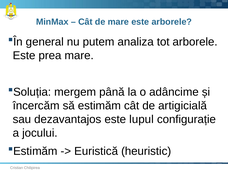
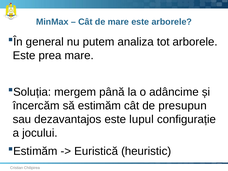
artigicială: artigicială -> presupun
